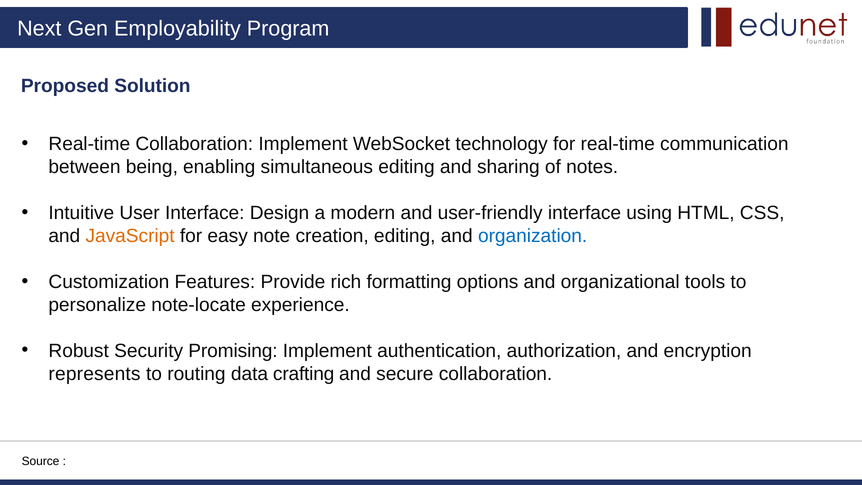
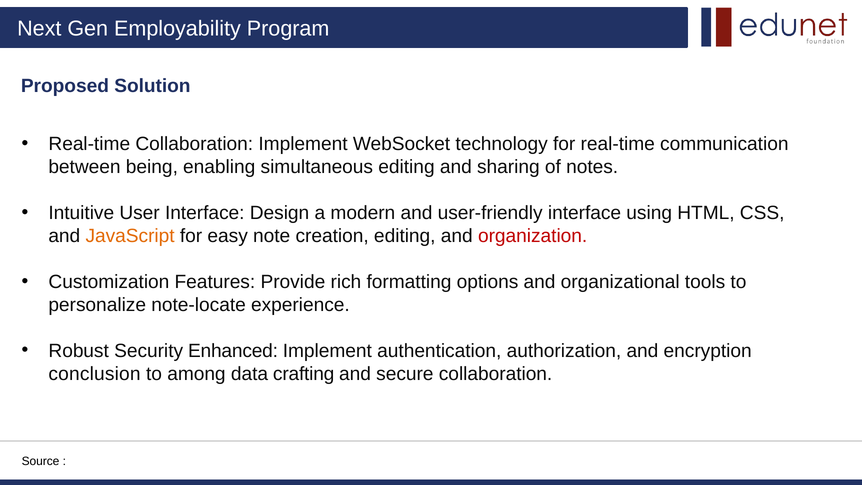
organization colour: blue -> red
Promising: Promising -> Enhanced
represents: represents -> conclusion
routing: routing -> among
